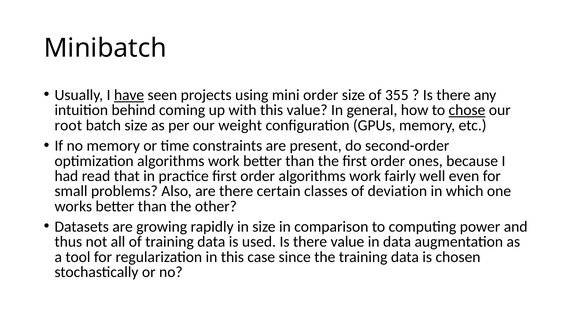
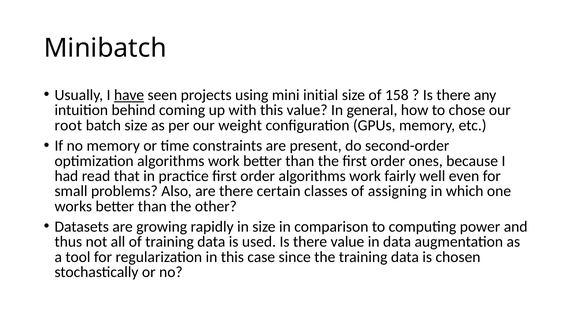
mini order: order -> initial
355: 355 -> 158
chose underline: present -> none
deviation: deviation -> assigning
